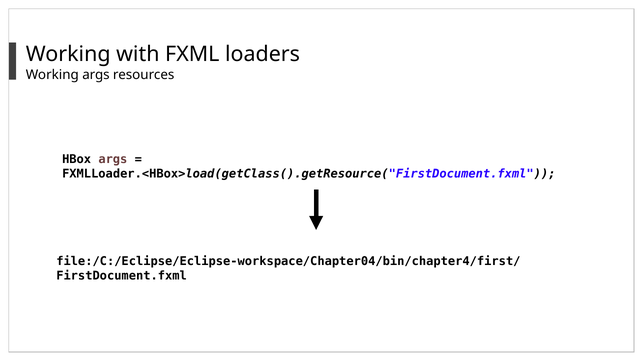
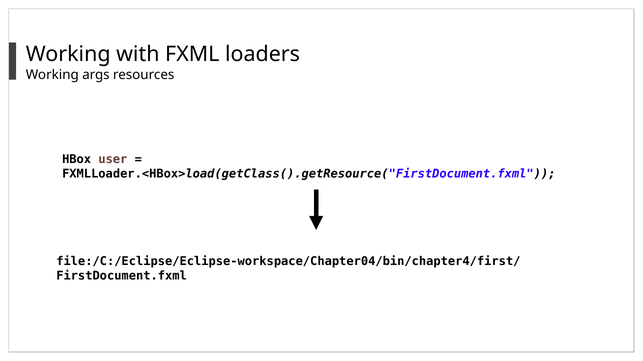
HBox args: args -> user
